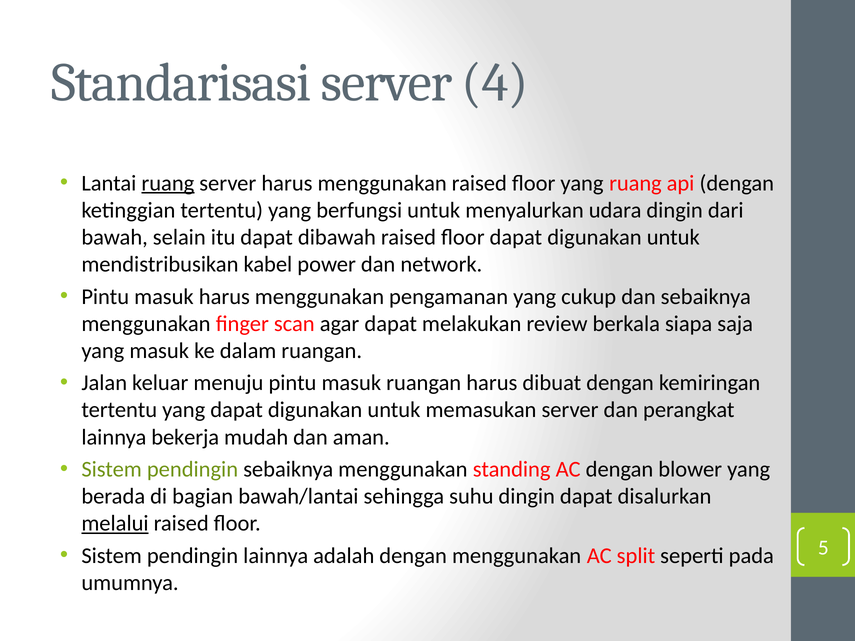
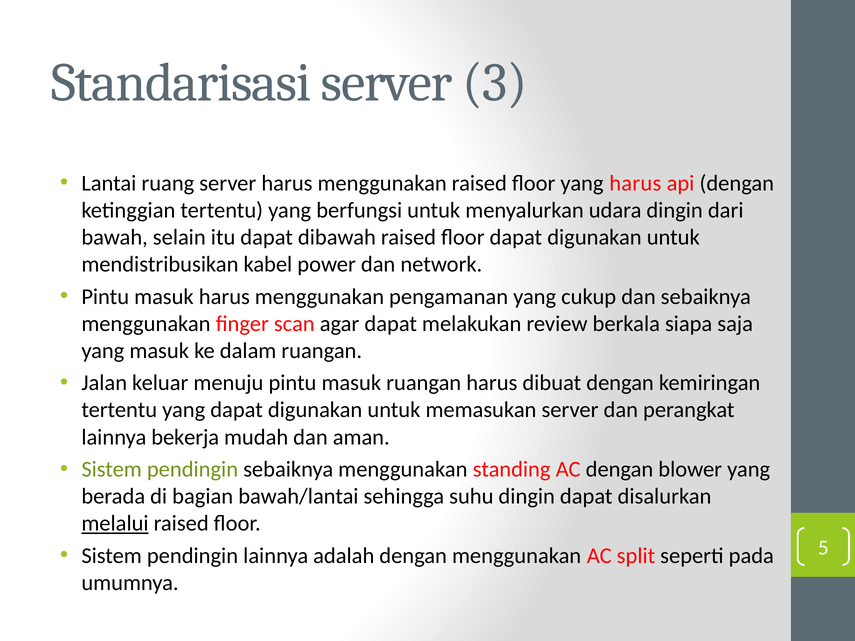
4: 4 -> 3
ruang at (168, 183) underline: present -> none
yang ruang: ruang -> harus
